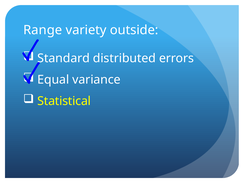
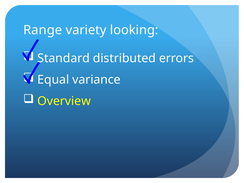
outside: outside -> looking
Statistical: Statistical -> Overview
